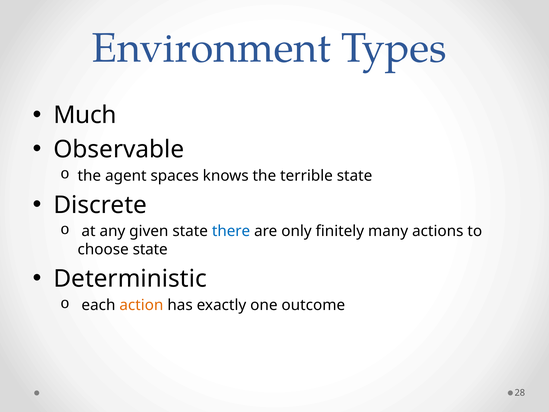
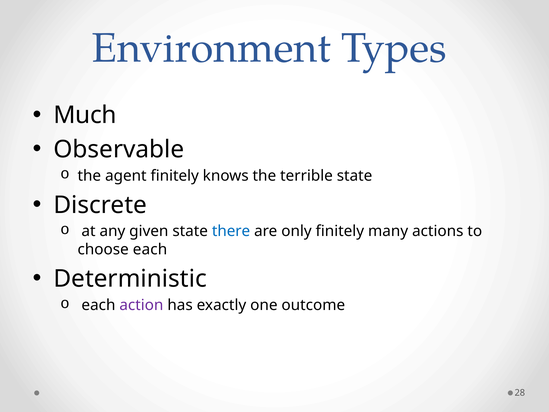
agent spaces: spaces -> finitely
choose state: state -> each
action colour: orange -> purple
